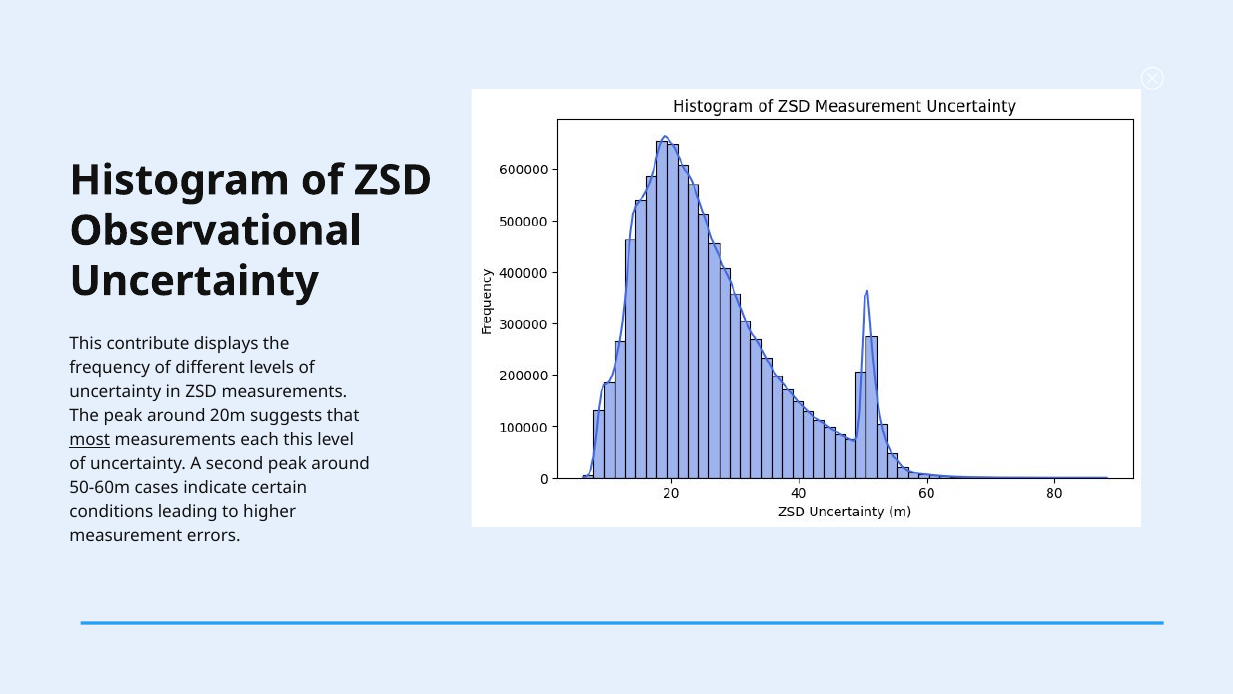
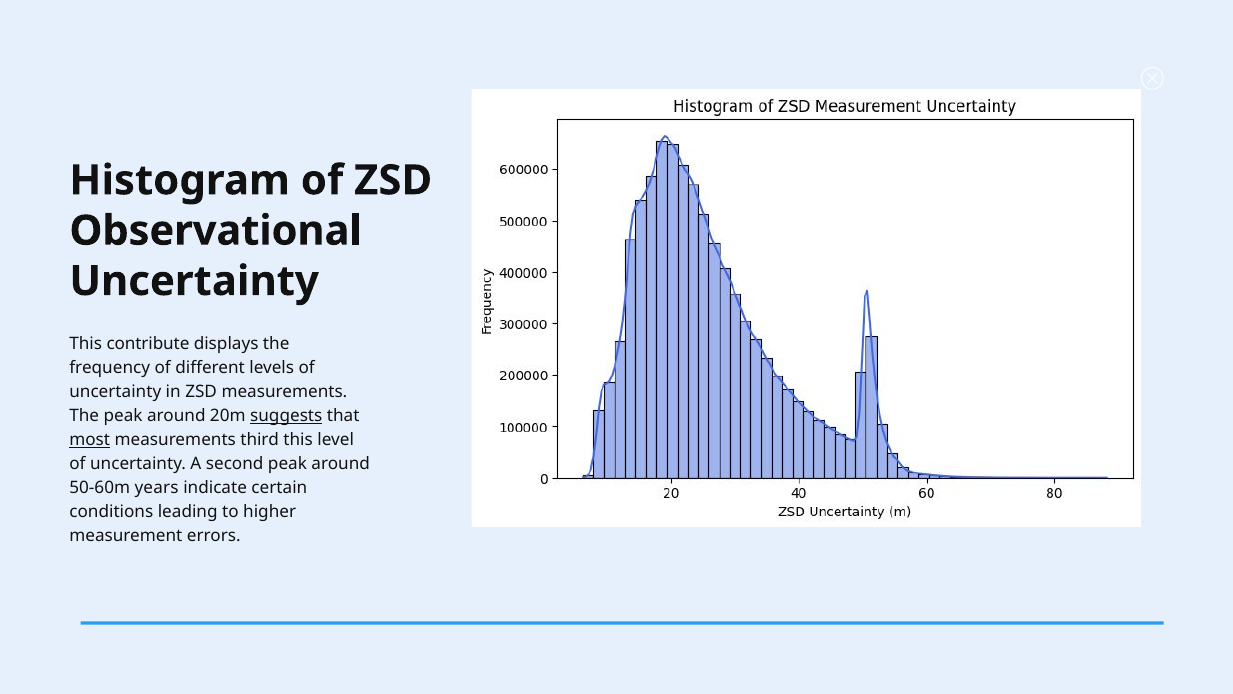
suggests underline: none -> present
each: each -> third
cases: cases -> years
